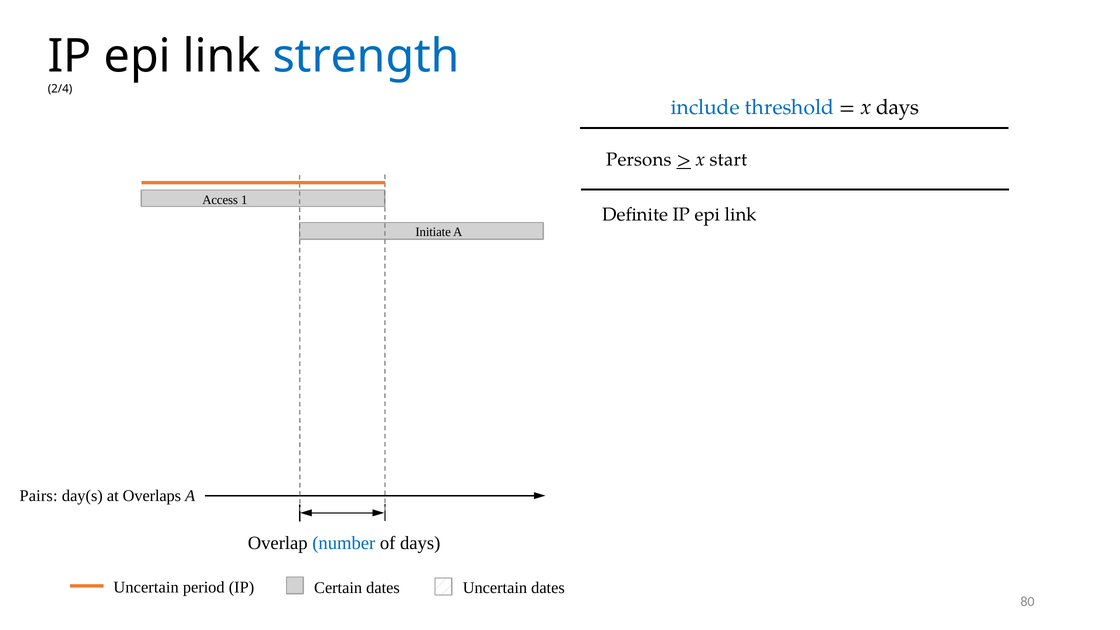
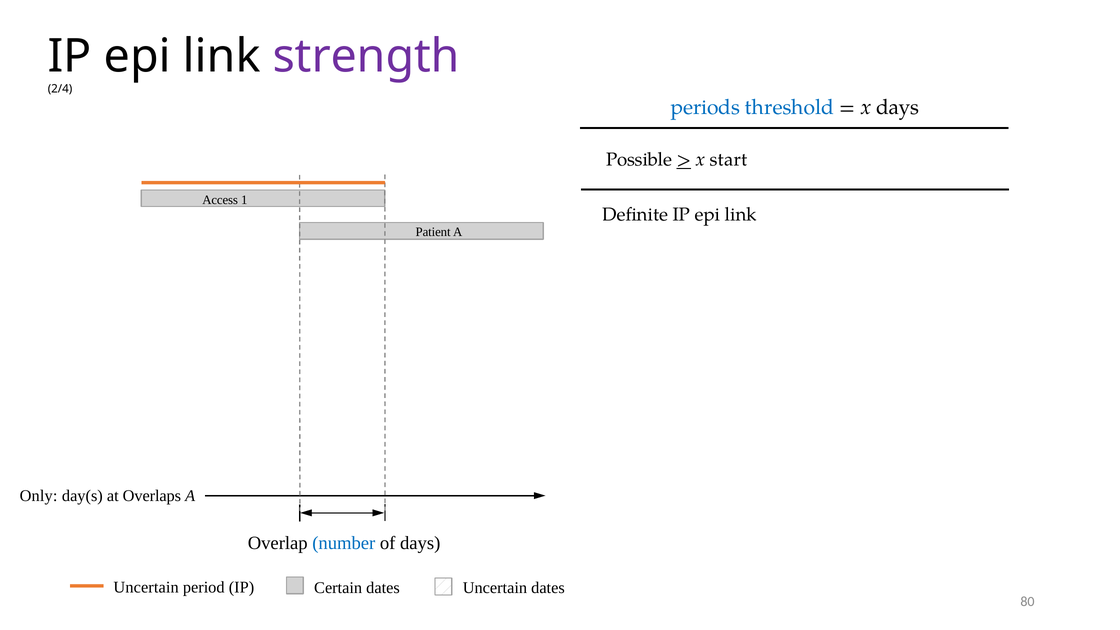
strength colour: blue -> purple
include: include -> periods
Persons: Persons -> Possible
Initiate: Initiate -> Patient
Pairs: Pairs -> Only
